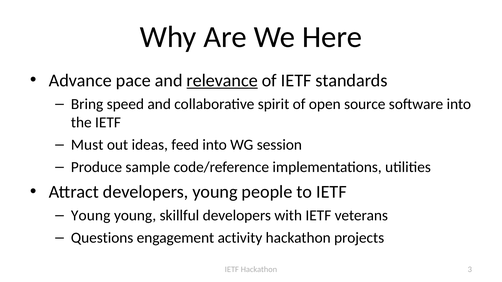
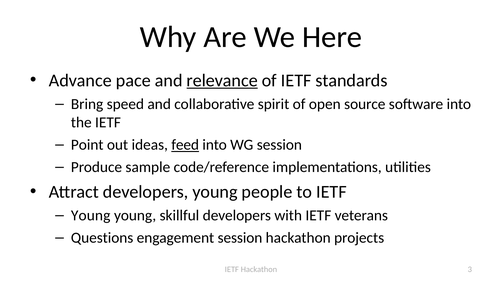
Must: Must -> Point
feed underline: none -> present
engagement activity: activity -> session
